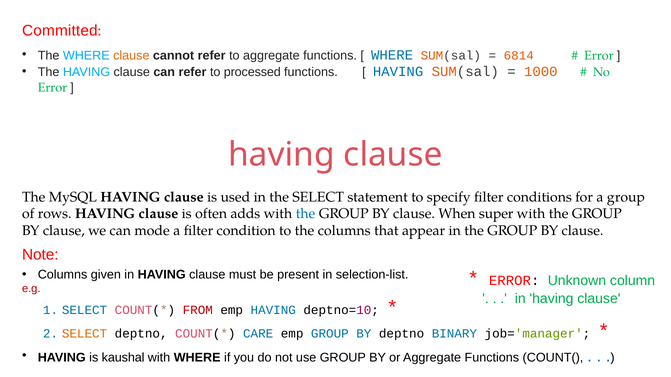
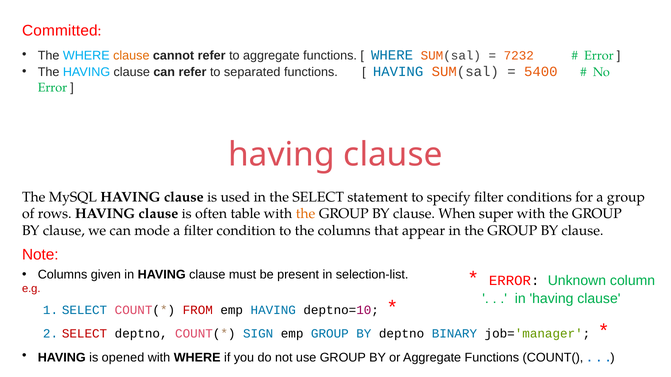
6814: 6814 -> 7232
processed: processed -> separated
1000: 1000 -> 5400
adds: adds -> table
the at (306, 214) colour: blue -> orange
SELECT at (85, 334) colour: orange -> red
CARE: CARE -> SIGN
kaushal: kaushal -> opened
